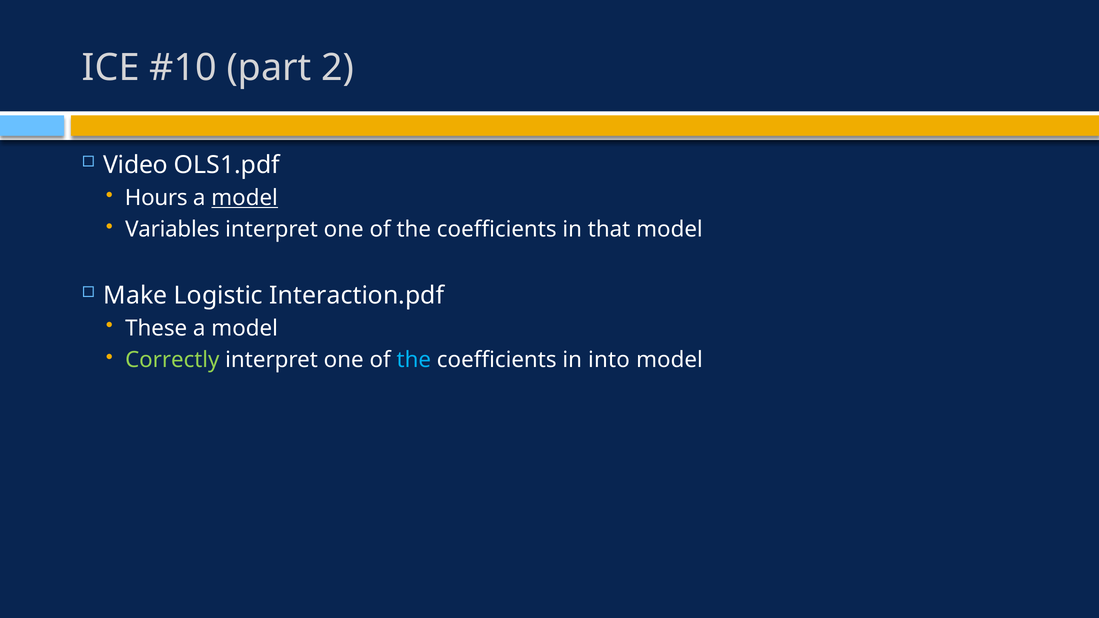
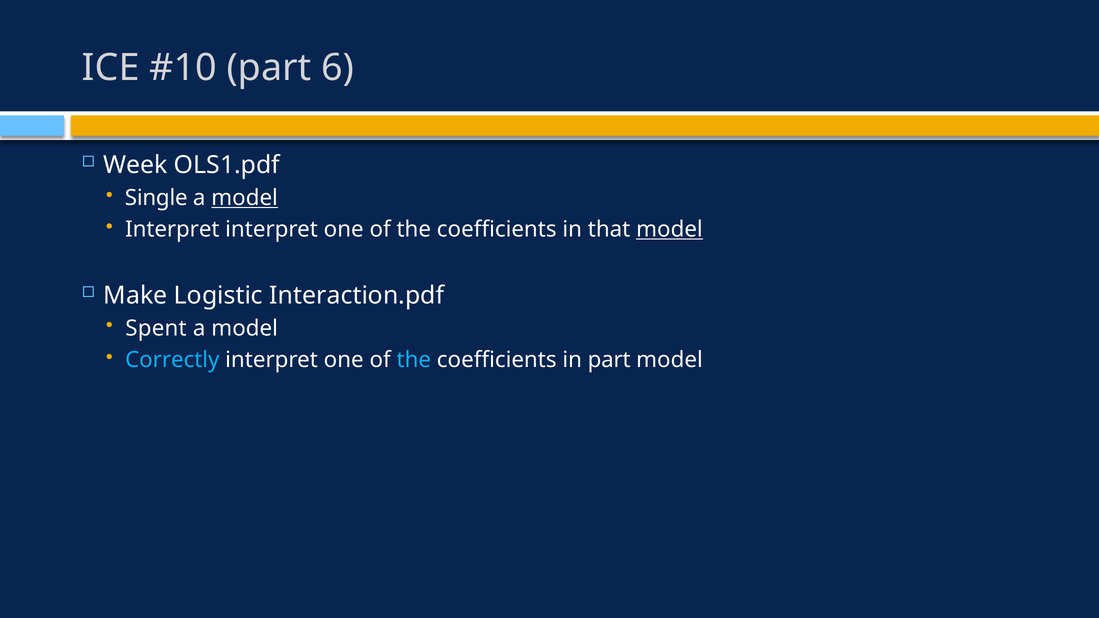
2: 2 -> 6
Video: Video -> Week
Hours: Hours -> Single
Variables at (172, 229): Variables -> Interpret
model at (669, 229) underline: none -> present
These: These -> Spent
Correctly colour: light green -> light blue
in into: into -> part
